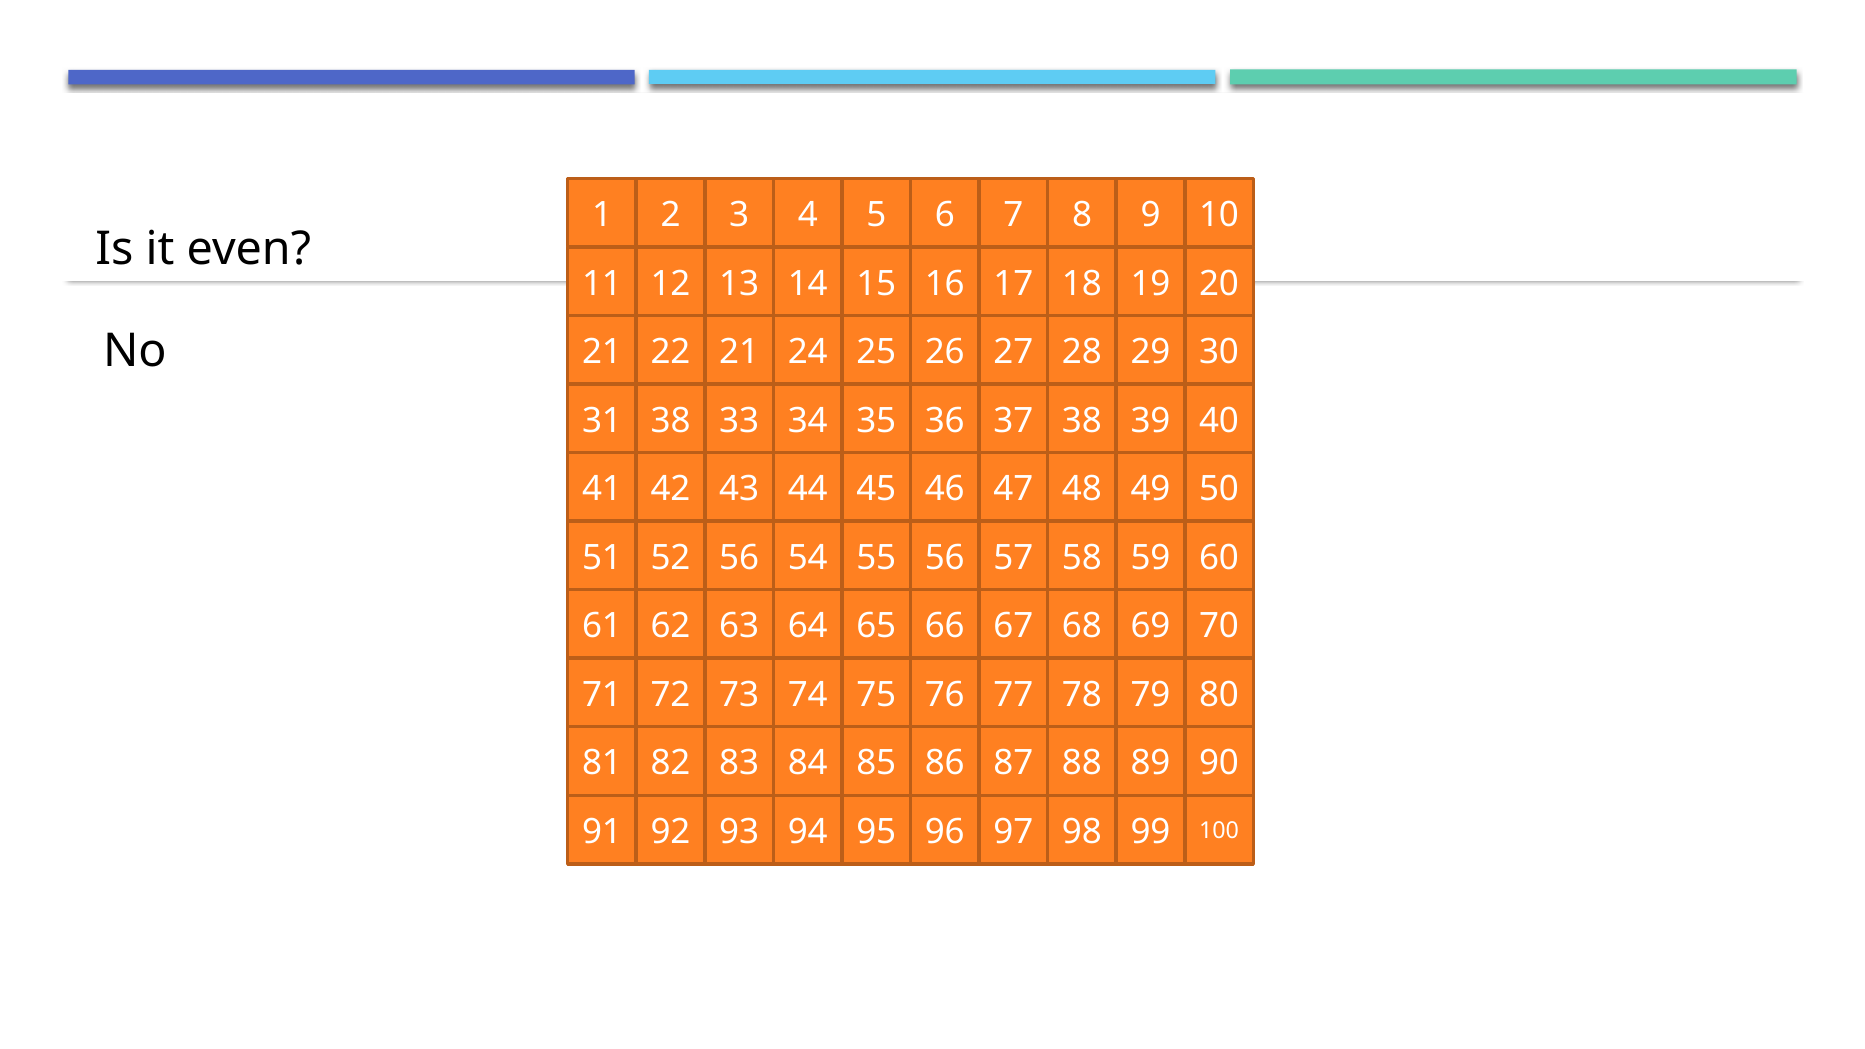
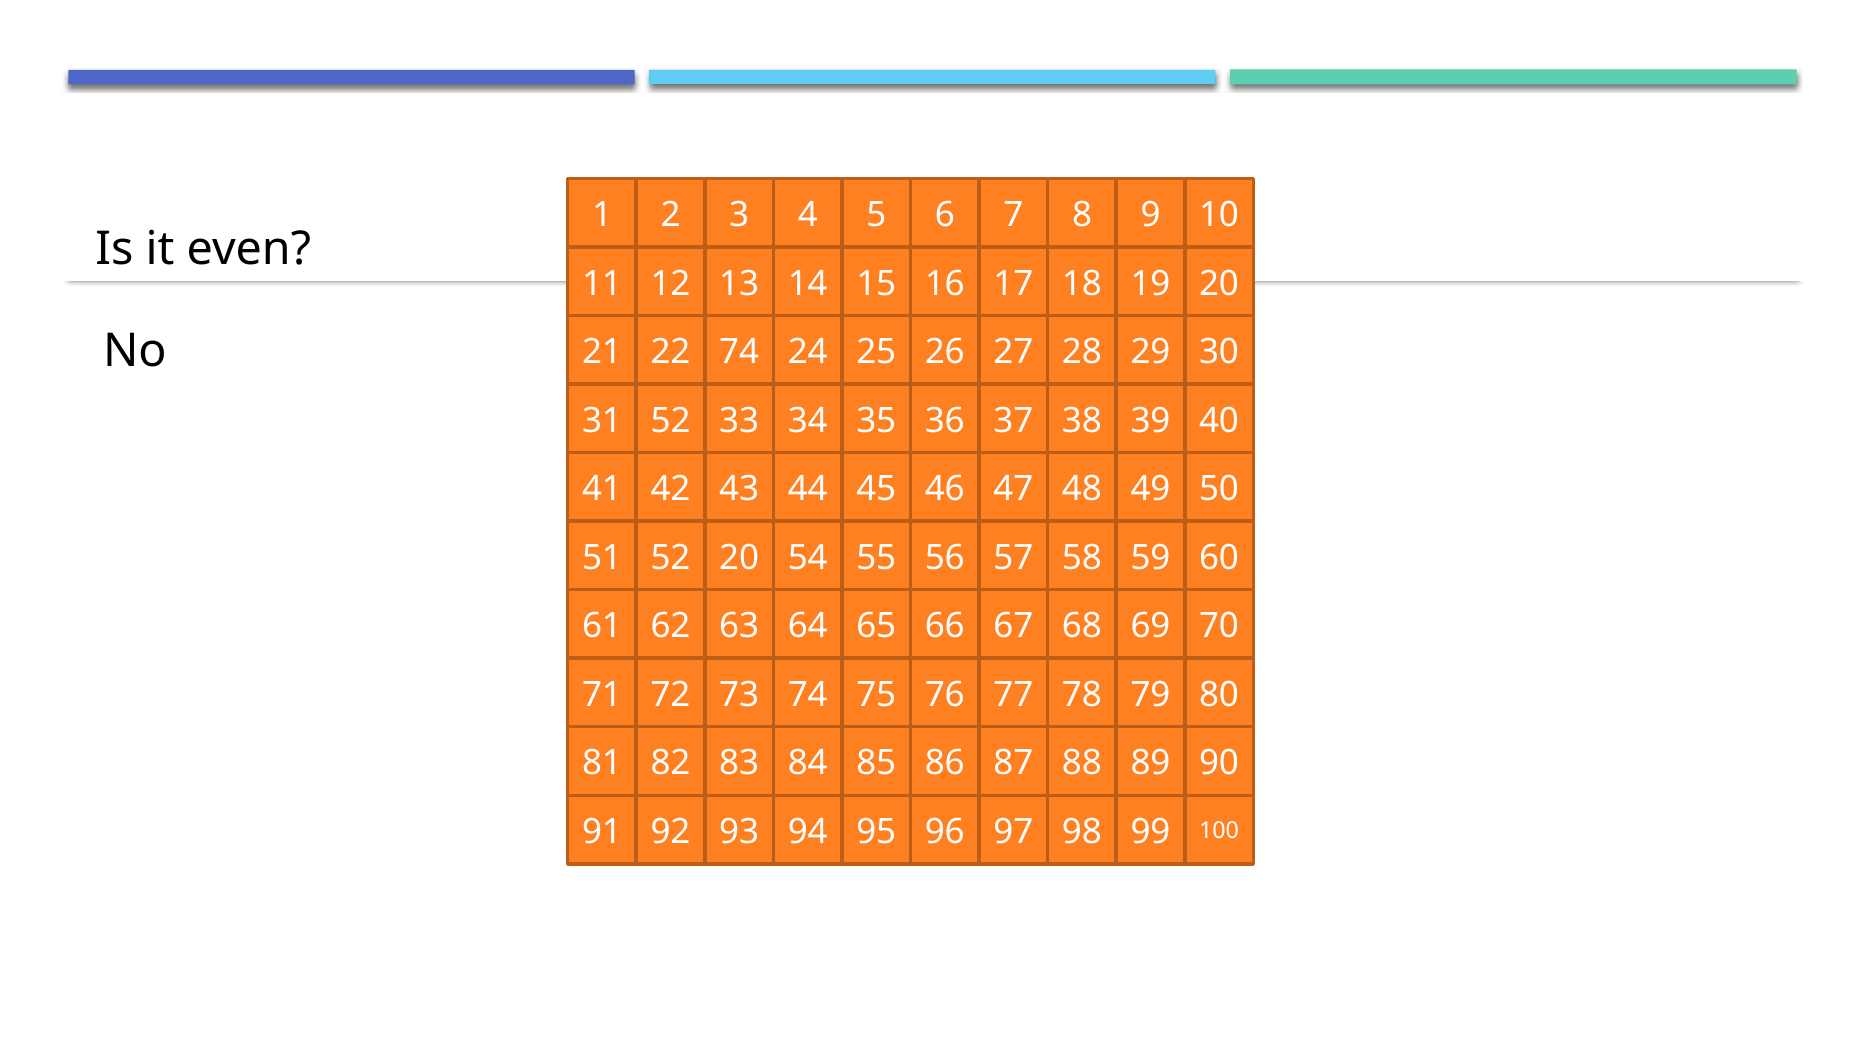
22 21: 21 -> 74
31 38: 38 -> 52
52 56: 56 -> 20
